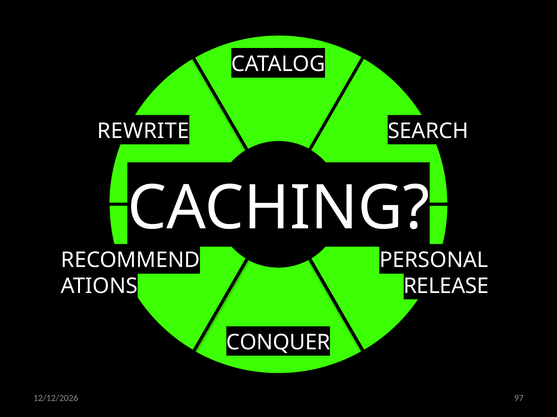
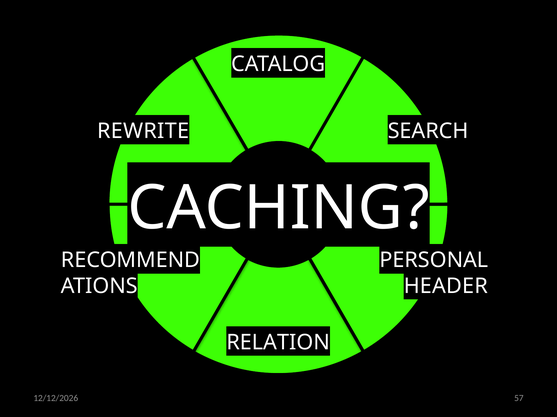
RELEASE: RELEASE -> HEADER
CONQUER: CONQUER -> RELATION
97: 97 -> 57
